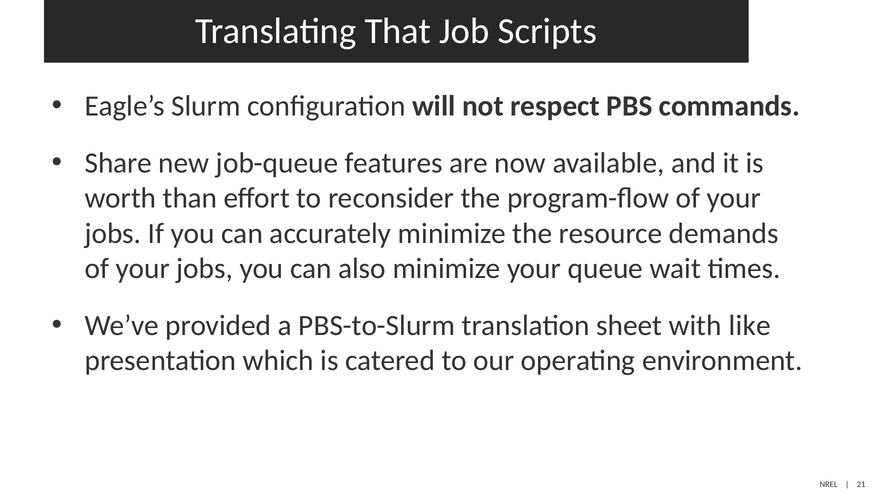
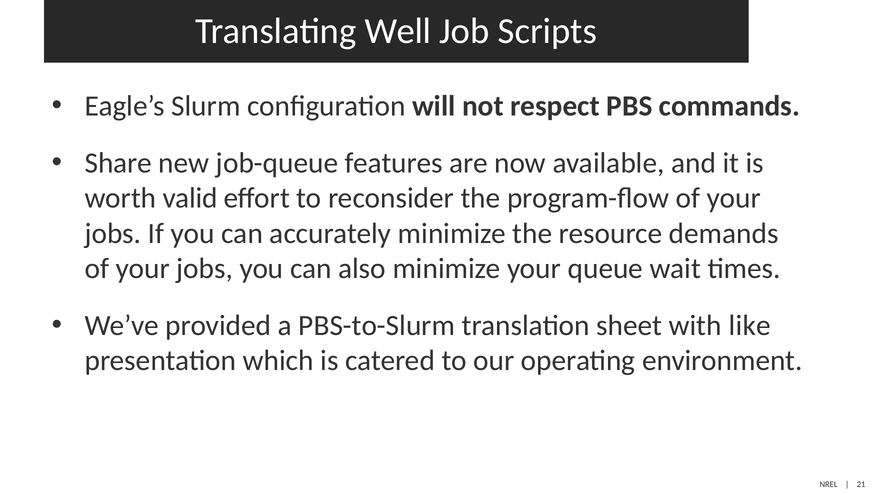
That: That -> Well
than: than -> valid
